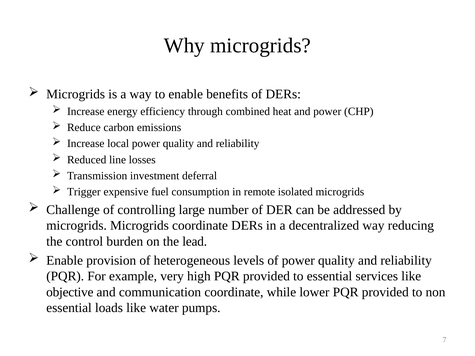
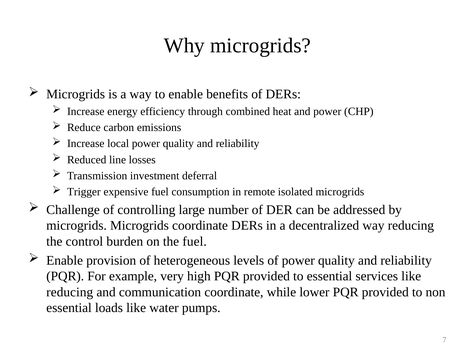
the lead: lead -> fuel
objective at (70, 292): objective -> reducing
